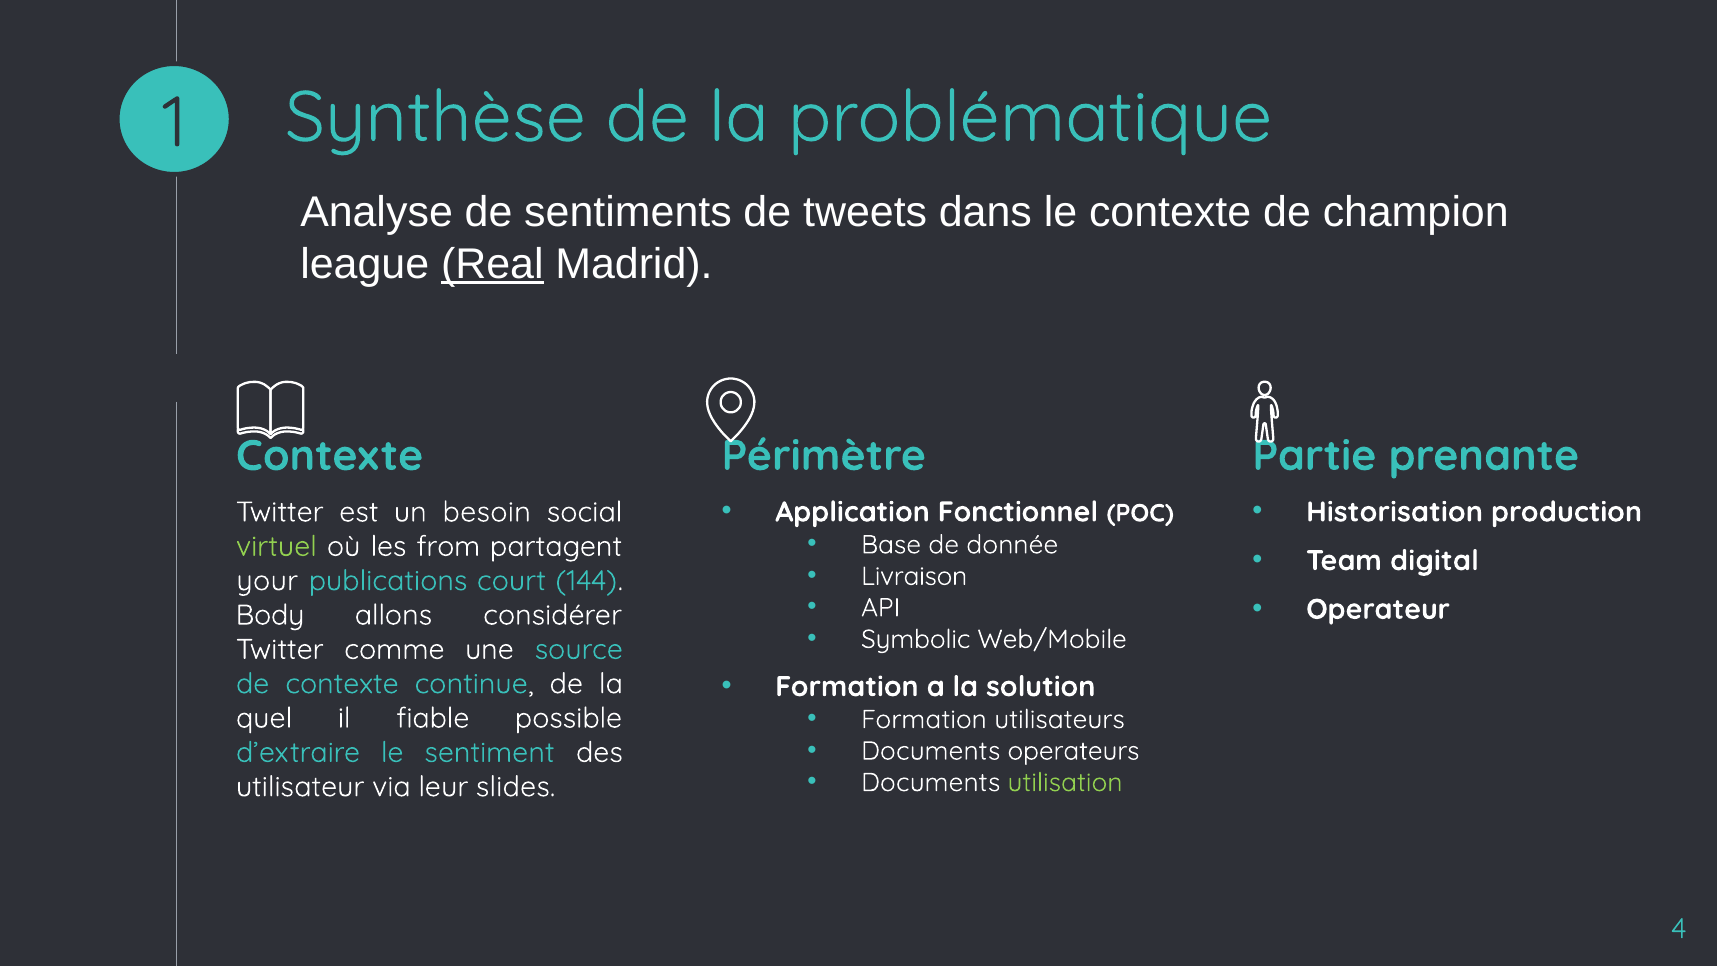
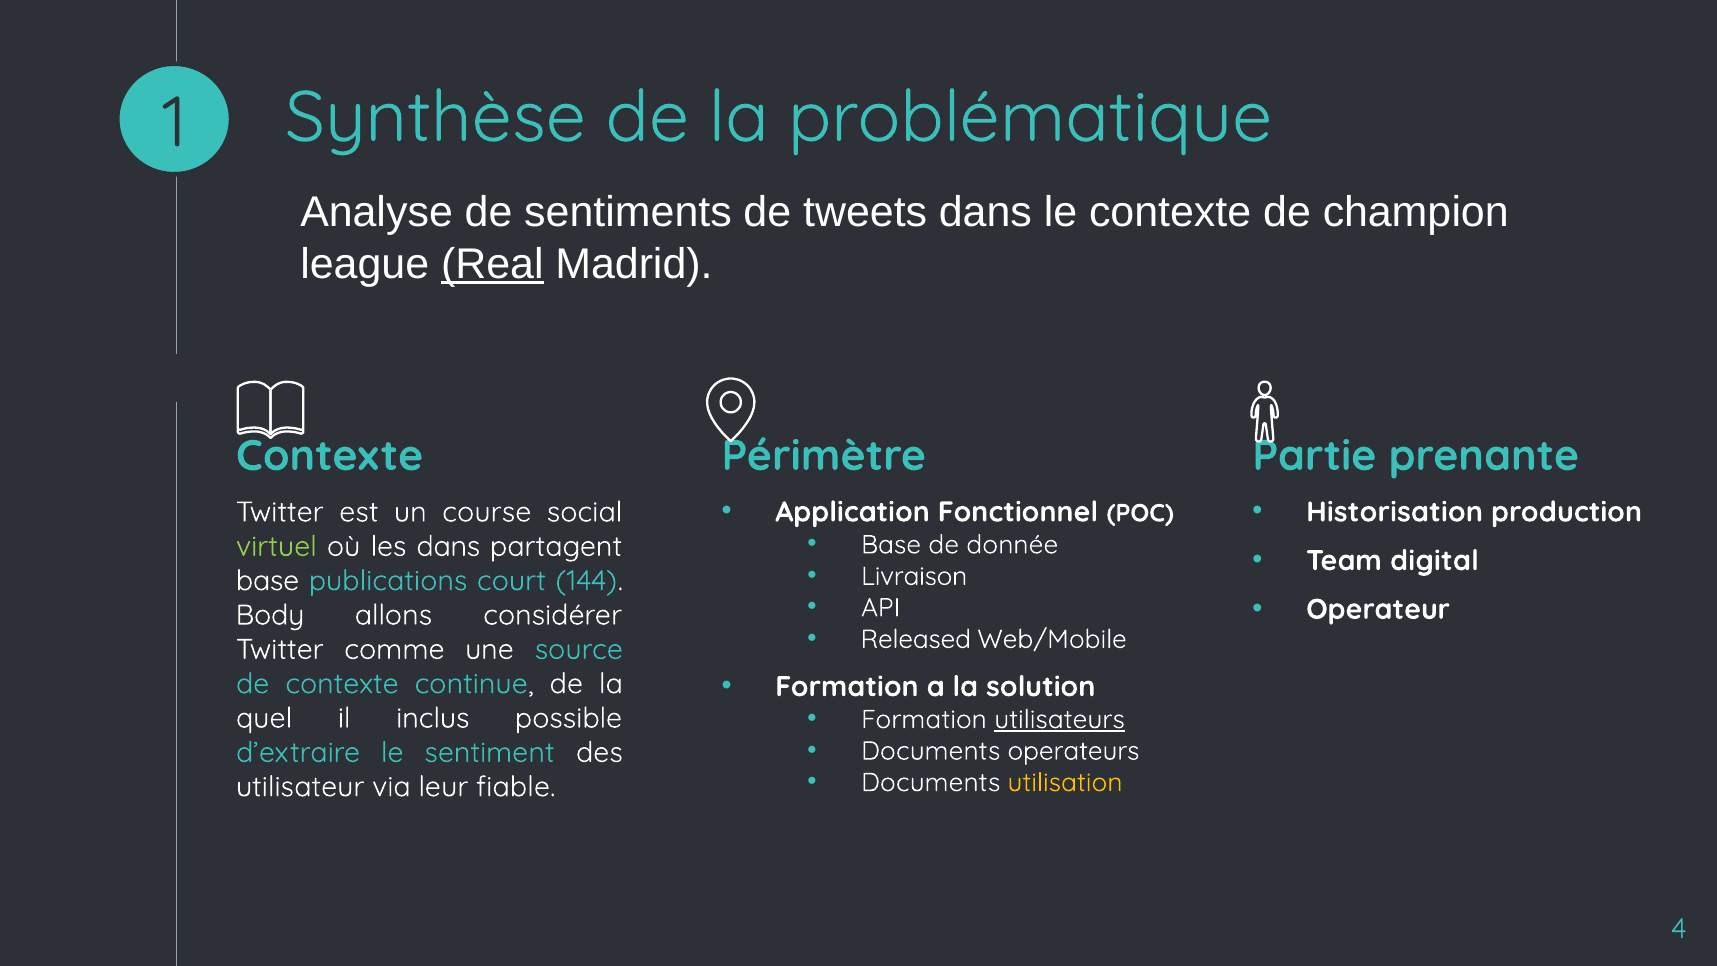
besoin: besoin -> course
les from: from -> dans
your at (267, 581): your -> base
Symbolic: Symbolic -> Released
fiable: fiable -> inclus
utilisateurs underline: none -> present
utilisation colour: light green -> yellow
slides: slides -> fiable
